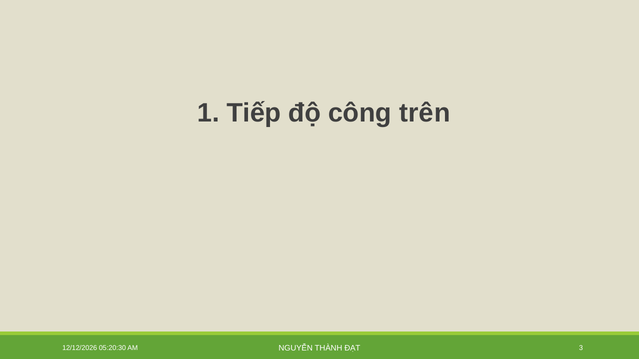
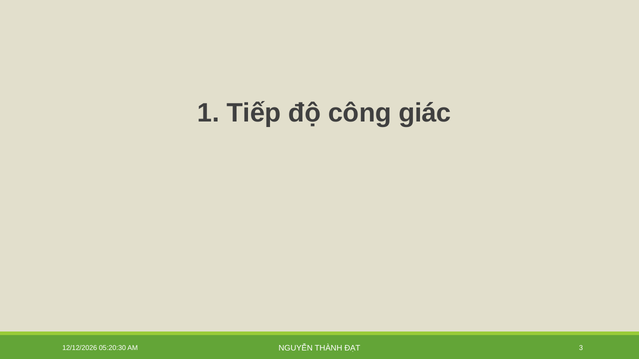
trên: trên -> giác
